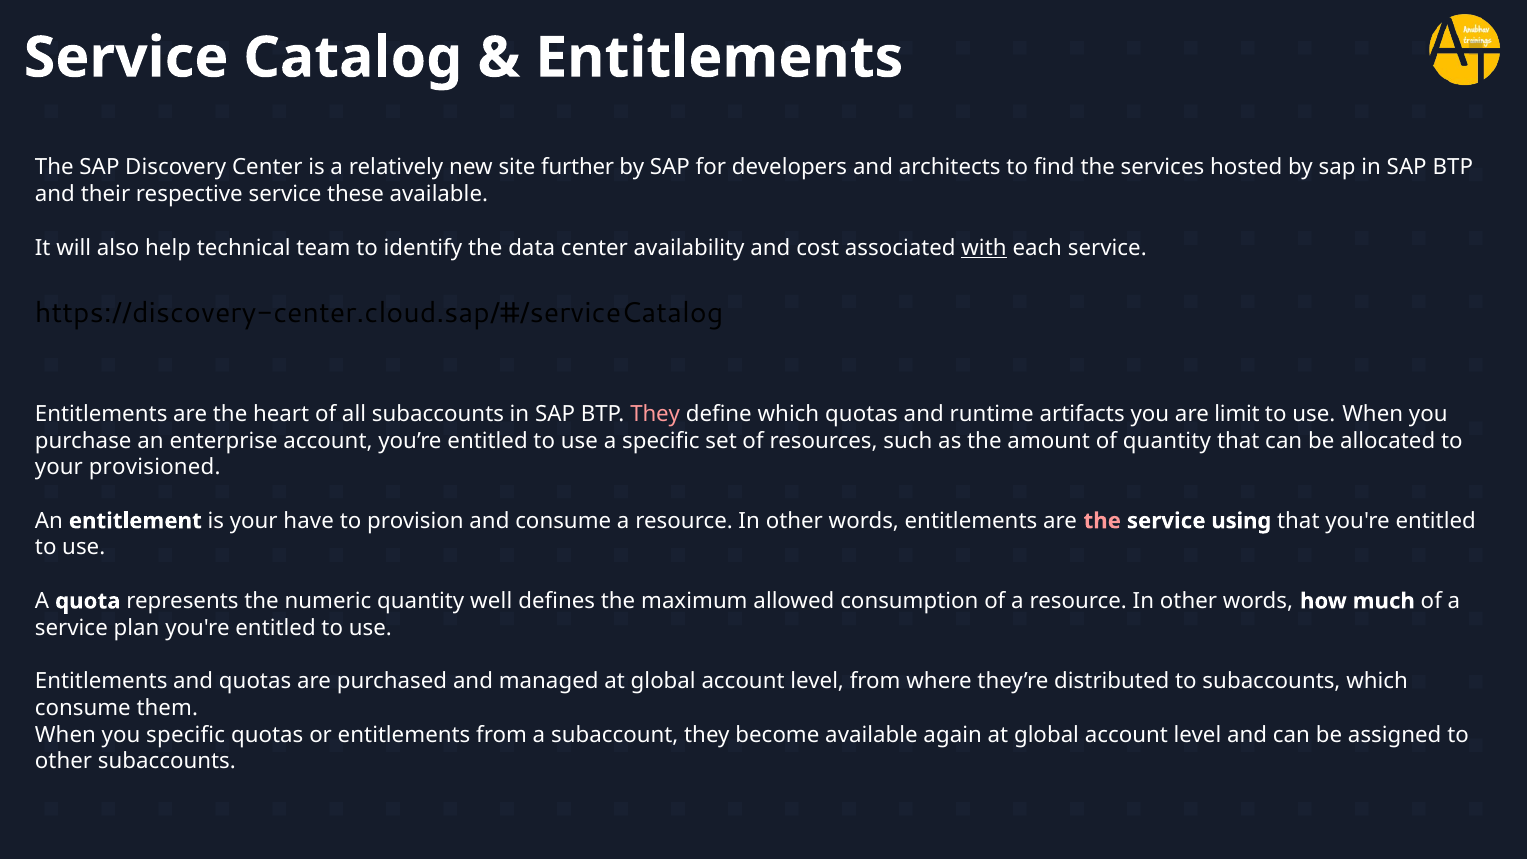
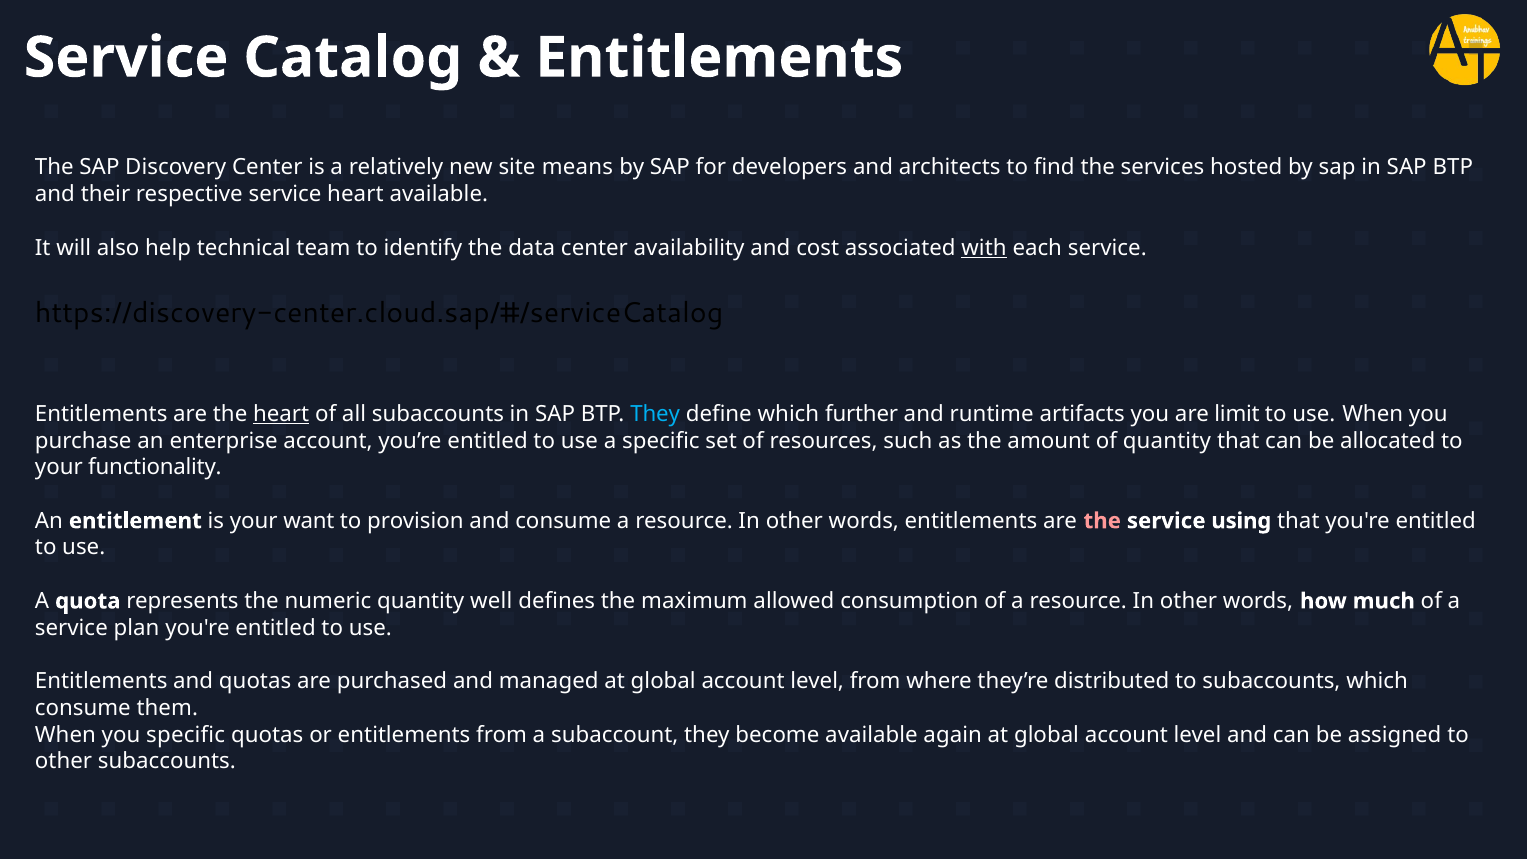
further: further -> means
service these: these -> heart
heart at (281, 414) underline: none -> present
They at (655, 414) colour: pink -> light blue
which quotas: quotas -> further
provisioned: provisioned -> functionality
have: have -> want
